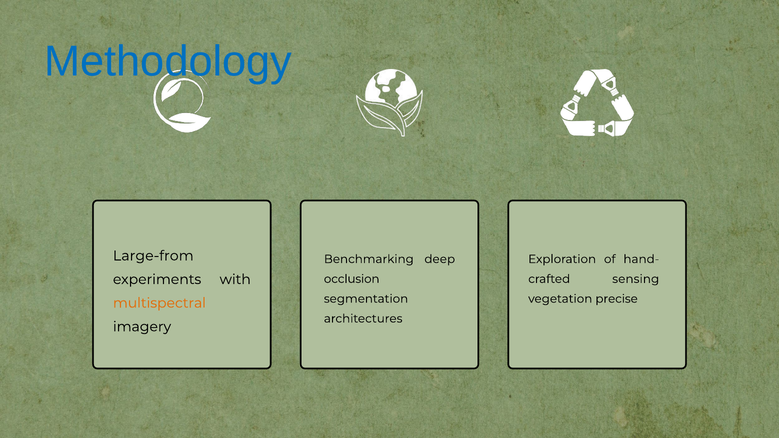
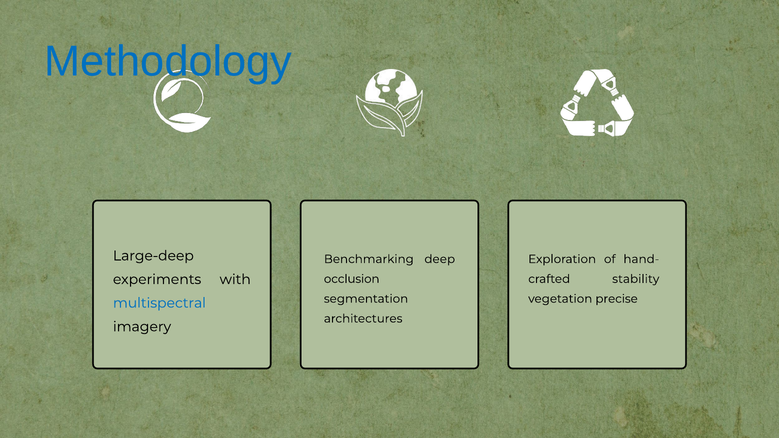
Large-from: Large-from -> Large-deep
sensing: sensing -> stability
multispectral colour: orange -> blue
